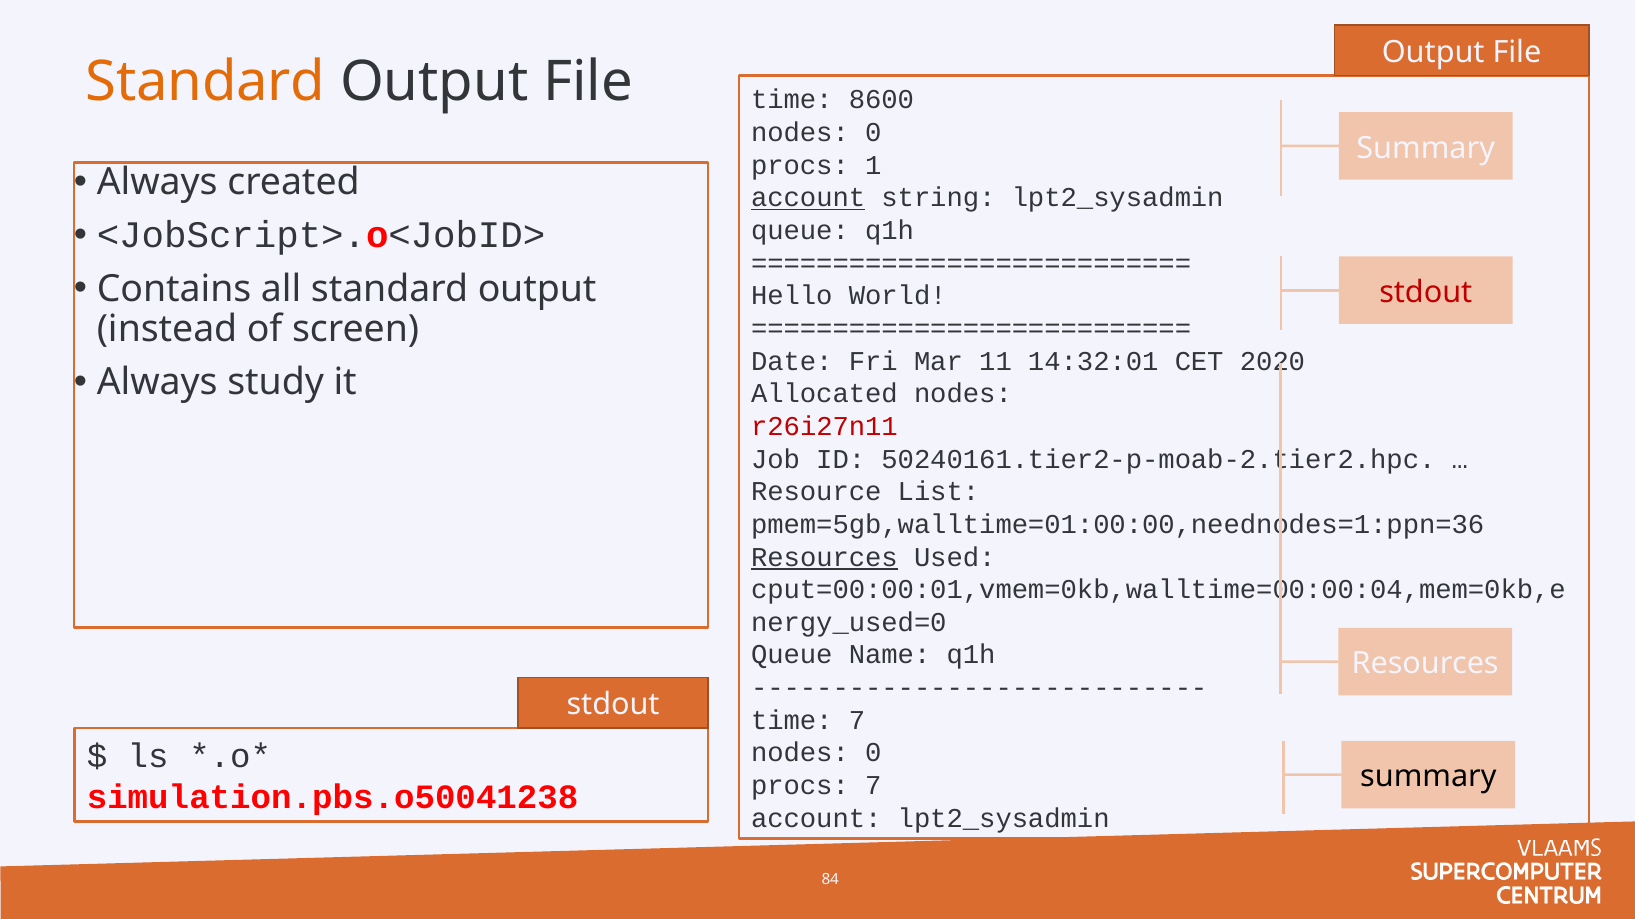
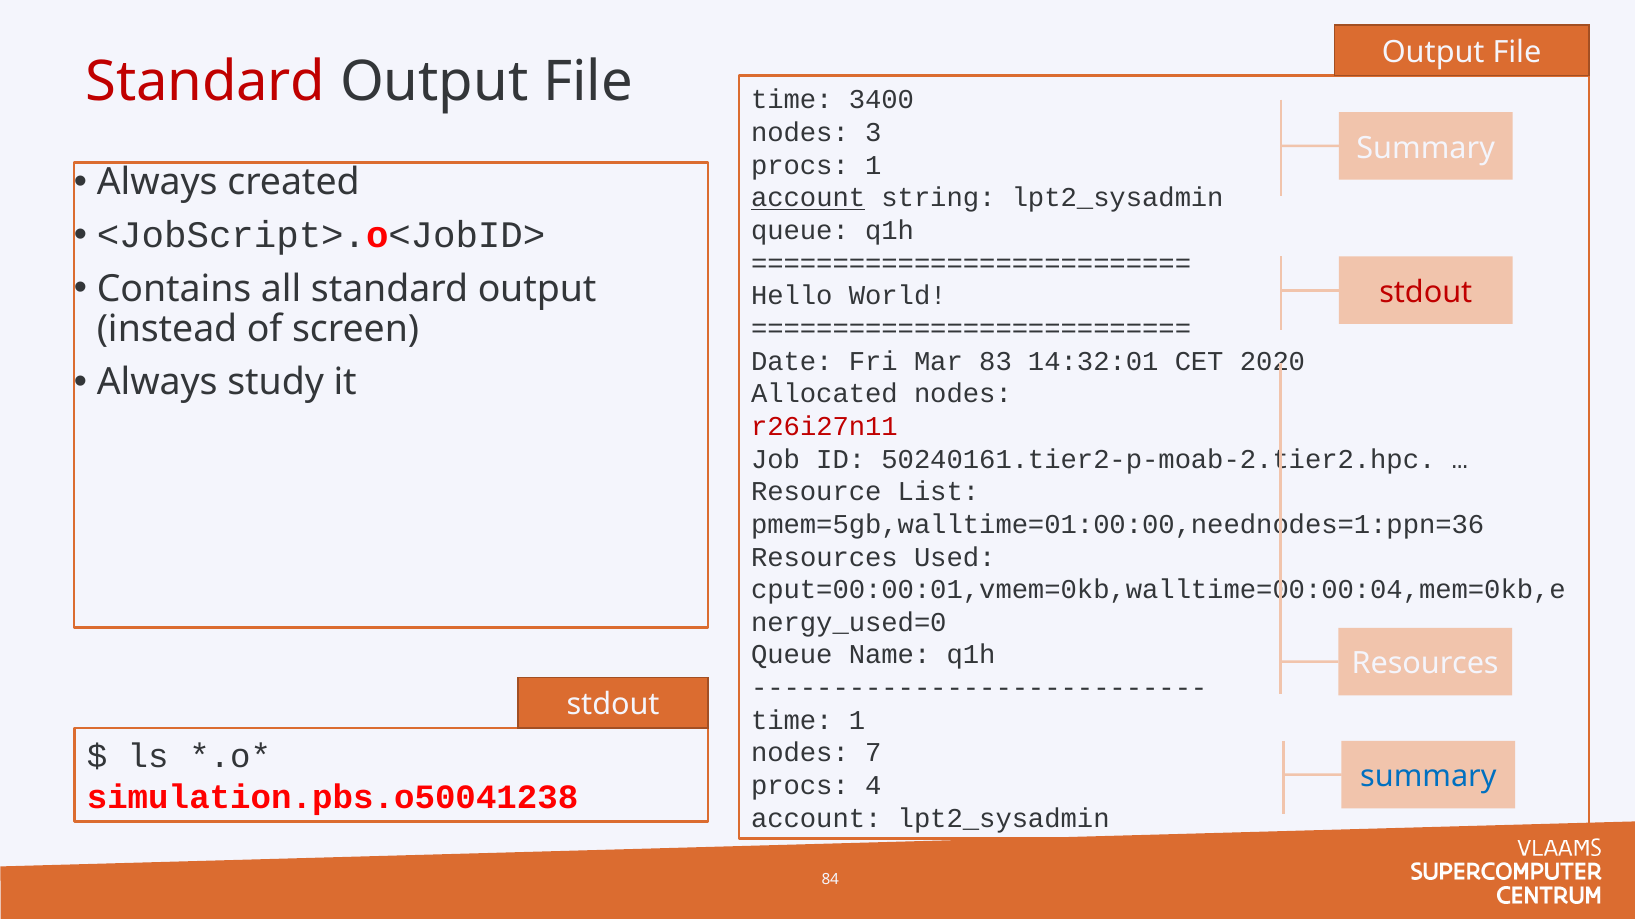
Standard at (206, 82) colour: orange -> red
8600: 8600 -> 3400
0 at (873, 133): 0 -> 3
11: 11 -> 83
Resources at (824, 557) underline: present -> none
time 7: 7 -> 1
0 at (873, 754): 0 -> 7
summary at (1428, 777) colour: black -> blue
procs 7: 7 -> 4
